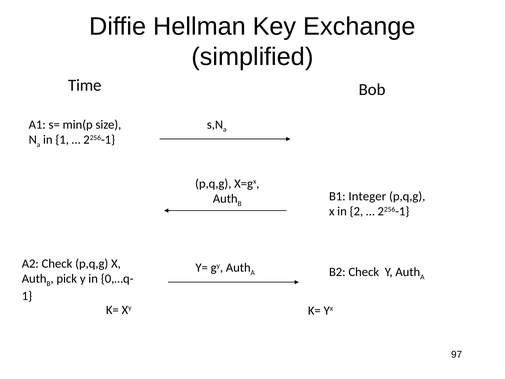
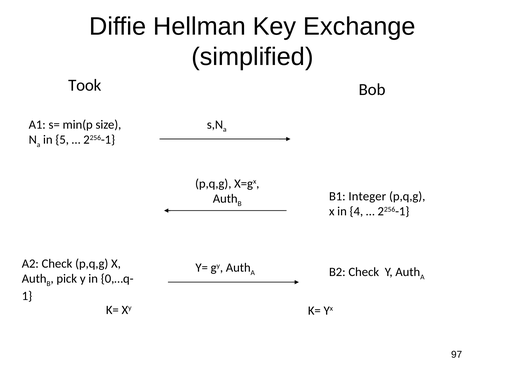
Time: Time -> Took
in 1: 1 -> 5
2: 2 -> 4
